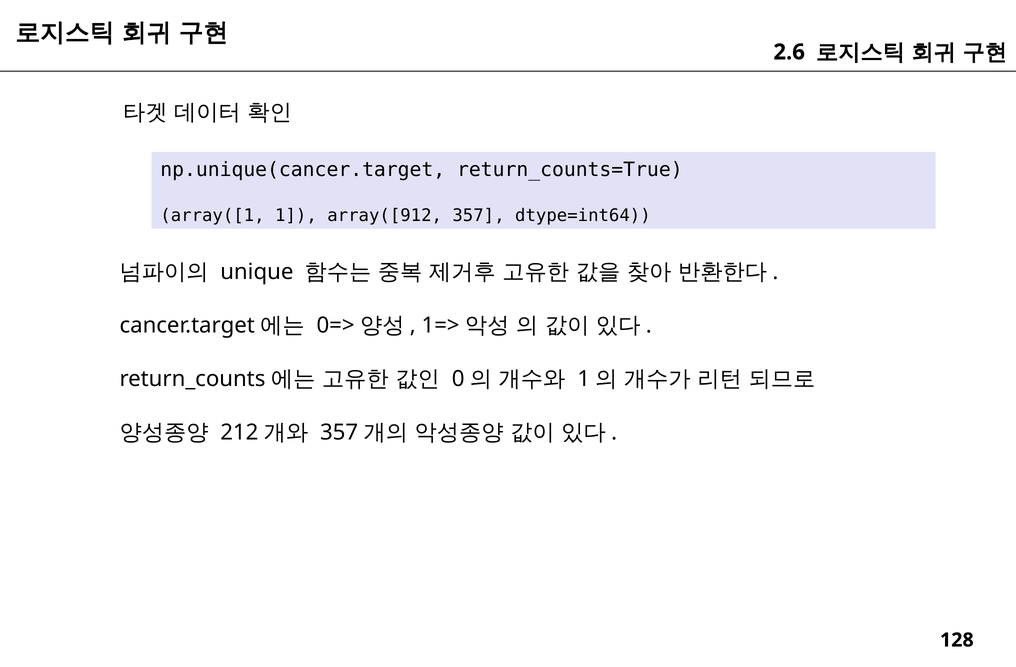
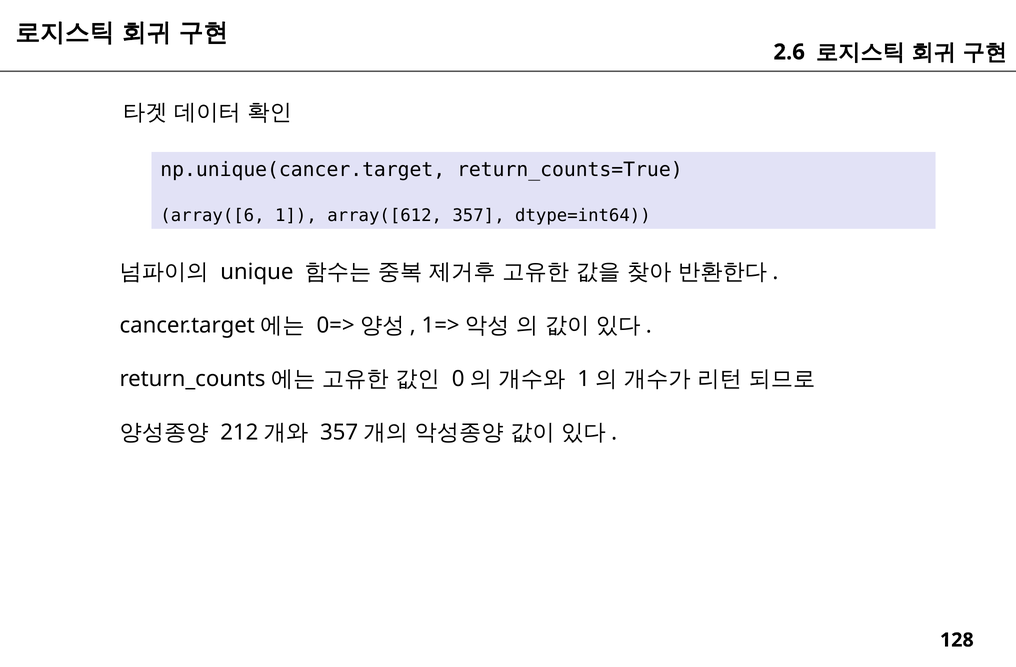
array([1: array([1 -> array([6
array([912: array([912 -> array([612
